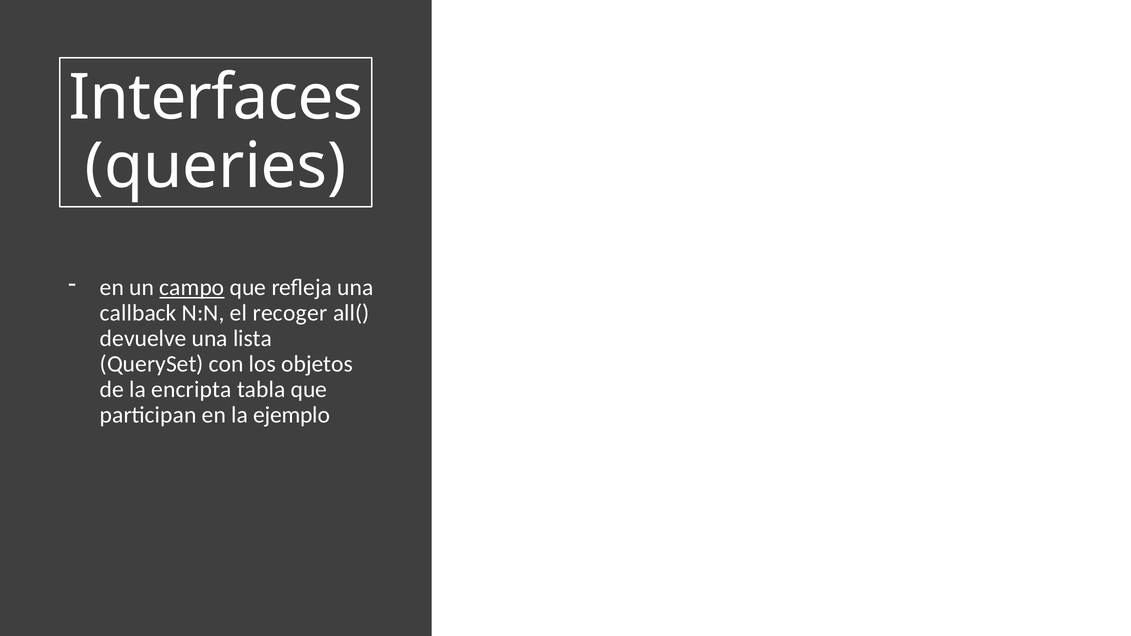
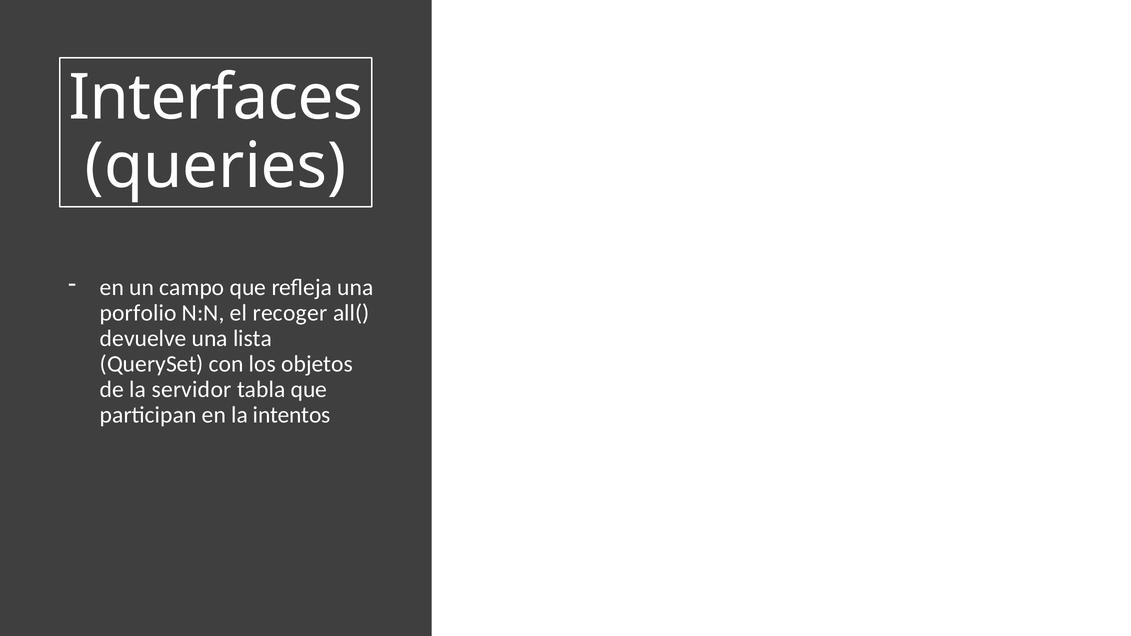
campo underline: present -> none
callback: callback -> porfolio
encripta: encripta -> servidor
ejemplo: ejemplo -> intentos
